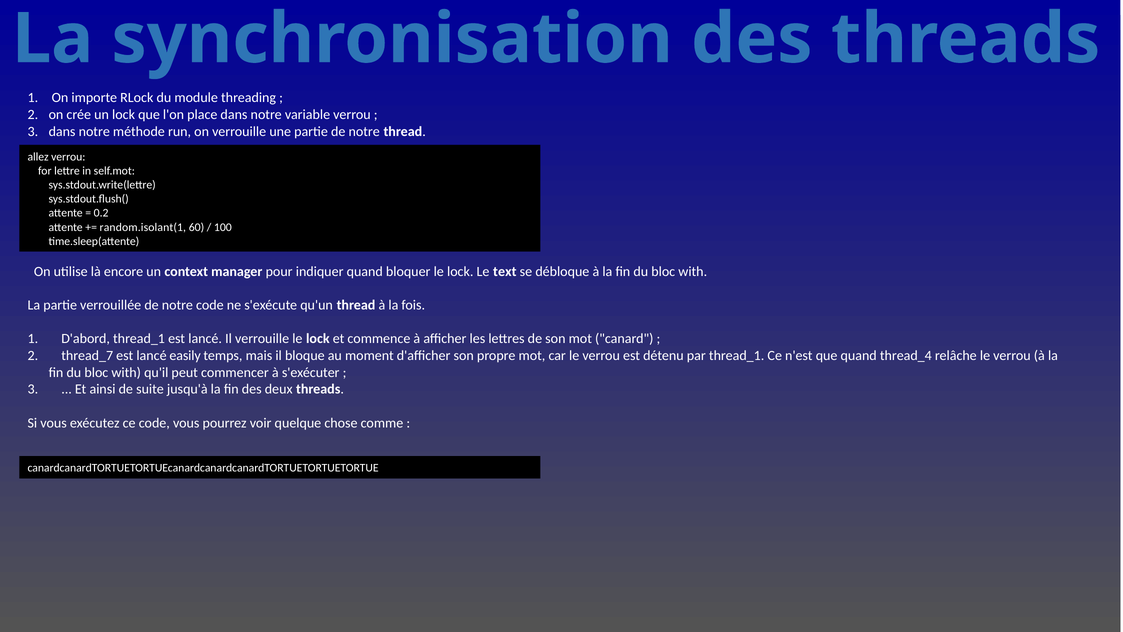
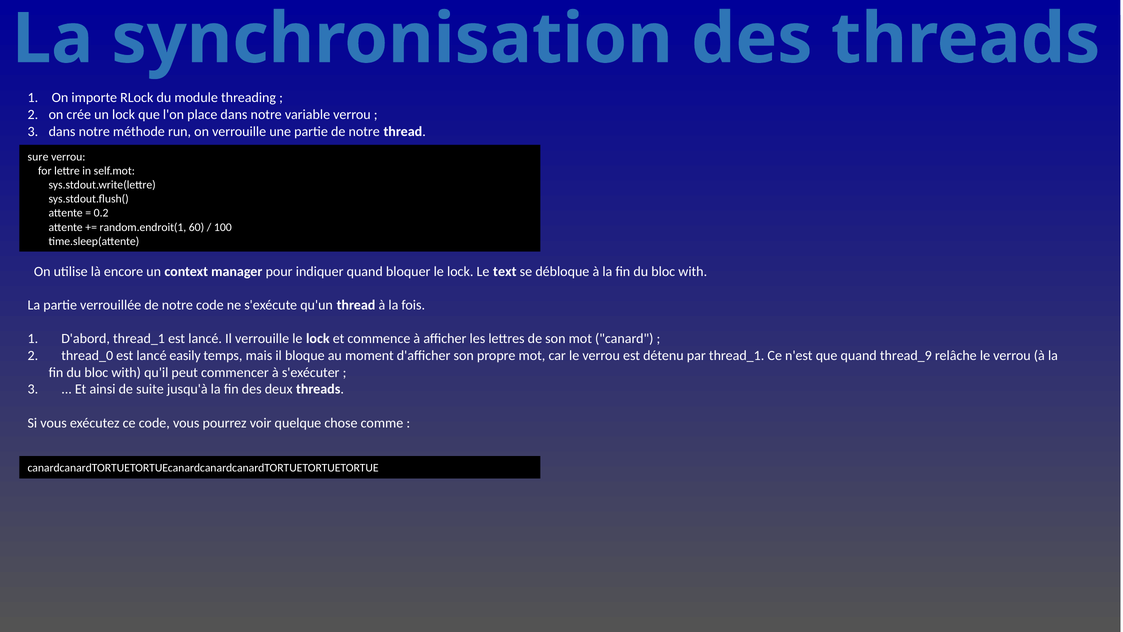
allez: allez -> sure
random.isolant(1: random.isolant(1 -> random.endroit(1
thread_7: thread_7 -> thread_0
thread_4: thread_4 -> thread_9
